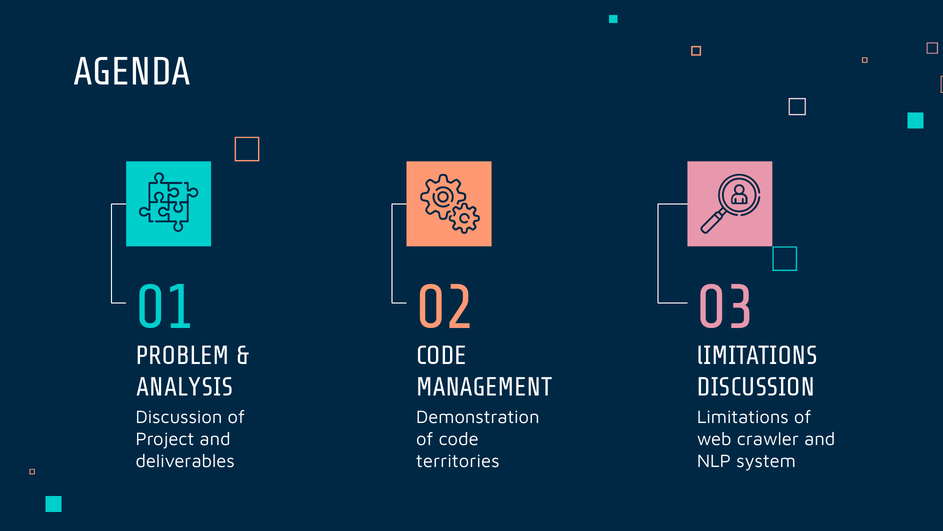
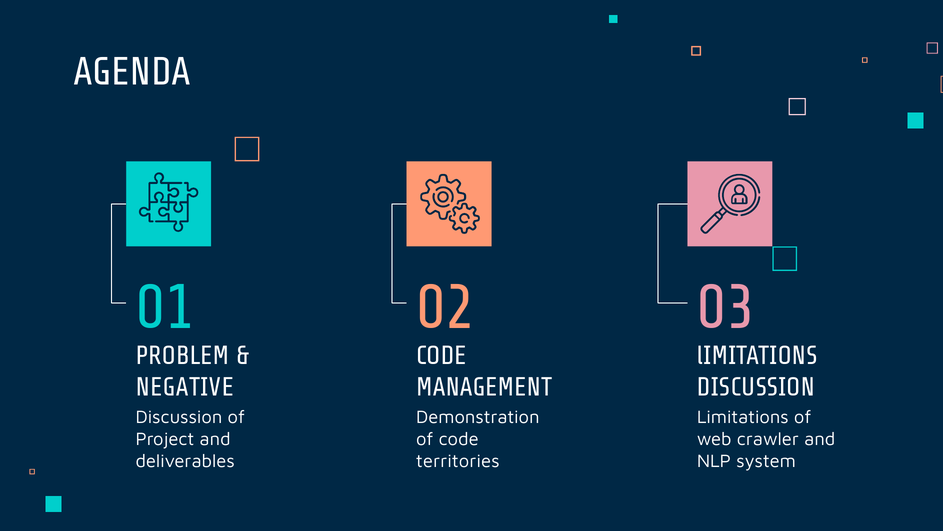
ANALYSIS: ANALYSIS -> NEGATIVE
